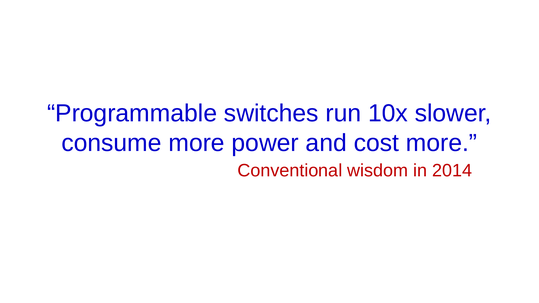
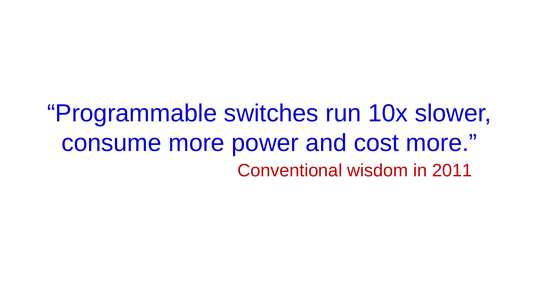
2014: 2014 -> 2011
